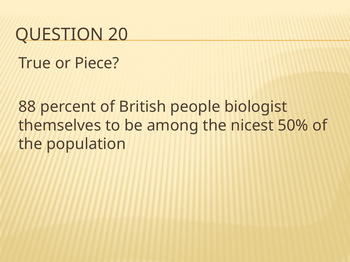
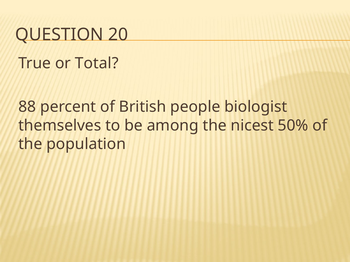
Piece: Piece -> Total
